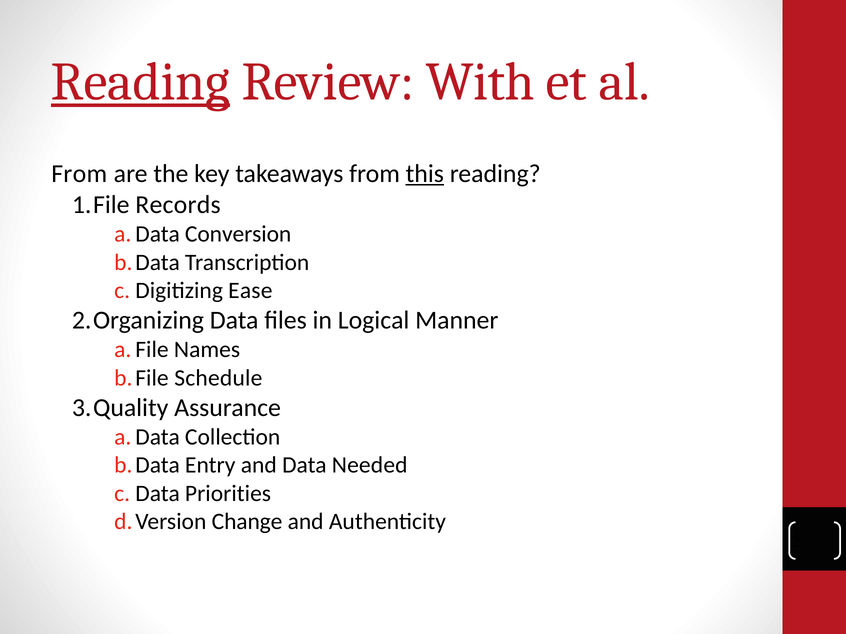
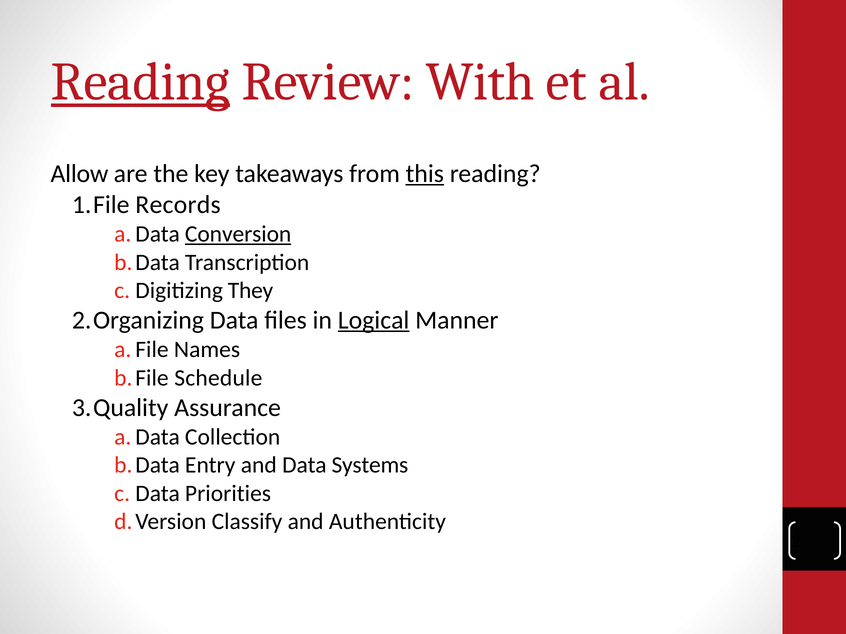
From at (79, 174): From -> Allow
Conversion underline: none -> present
Ease: Ease -> They
Logical underline: none -> present
Needed: Needed -> Systems
Change: Change -> Classify
